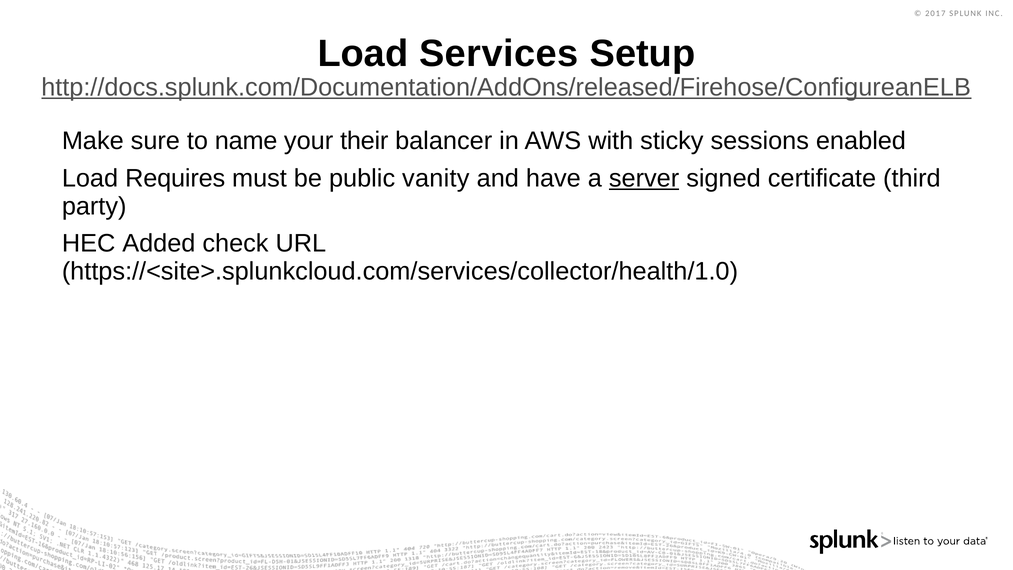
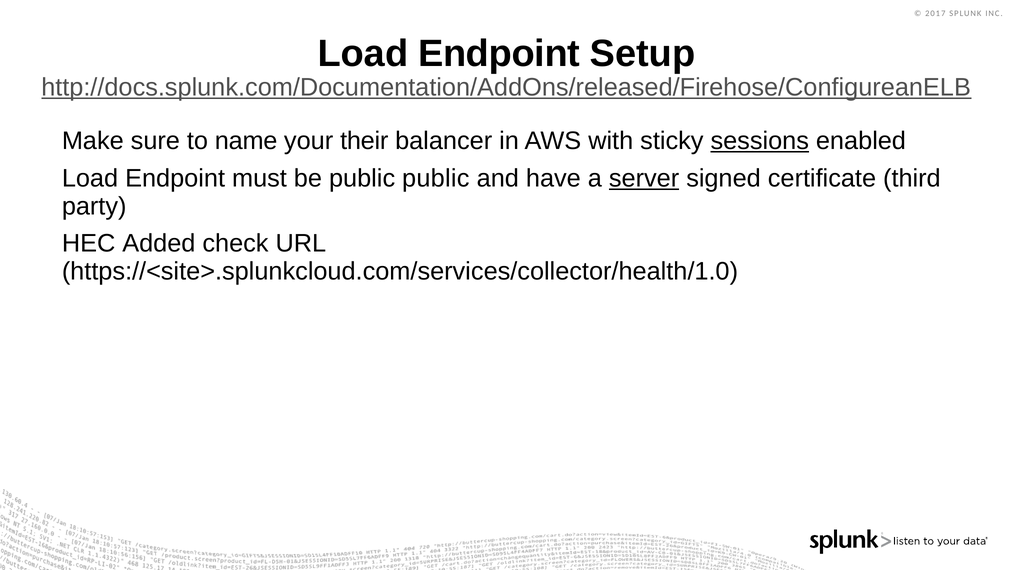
Services at (499, 54): Services -> Endpoint
sessions underline: none -> present
Requires at (175, 178): Requires -> Endpoint
public vanity: vanity -> public
